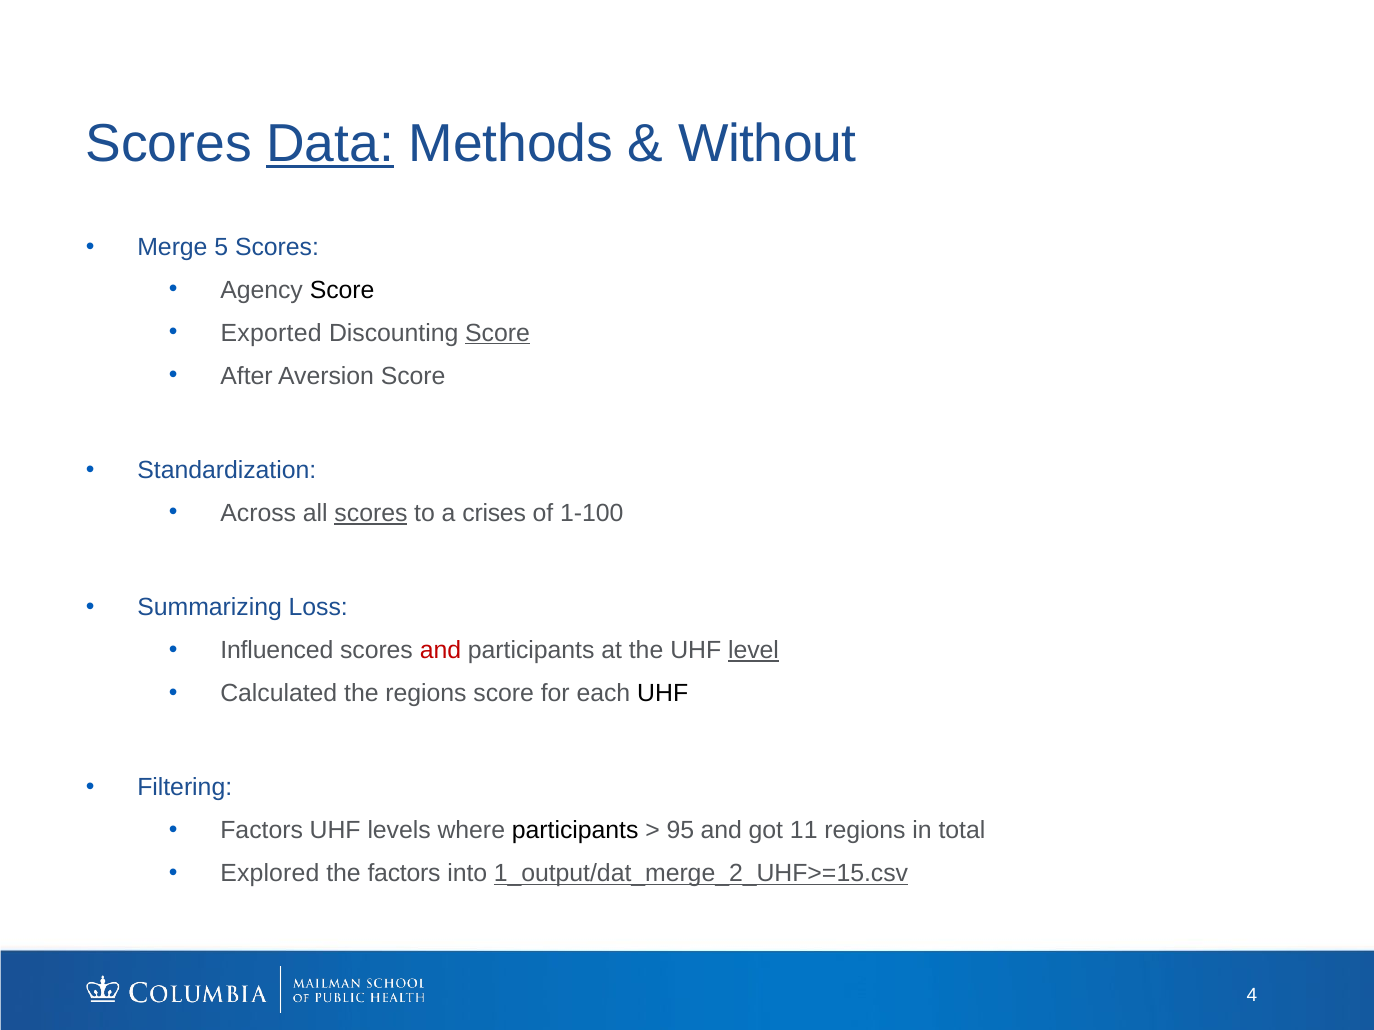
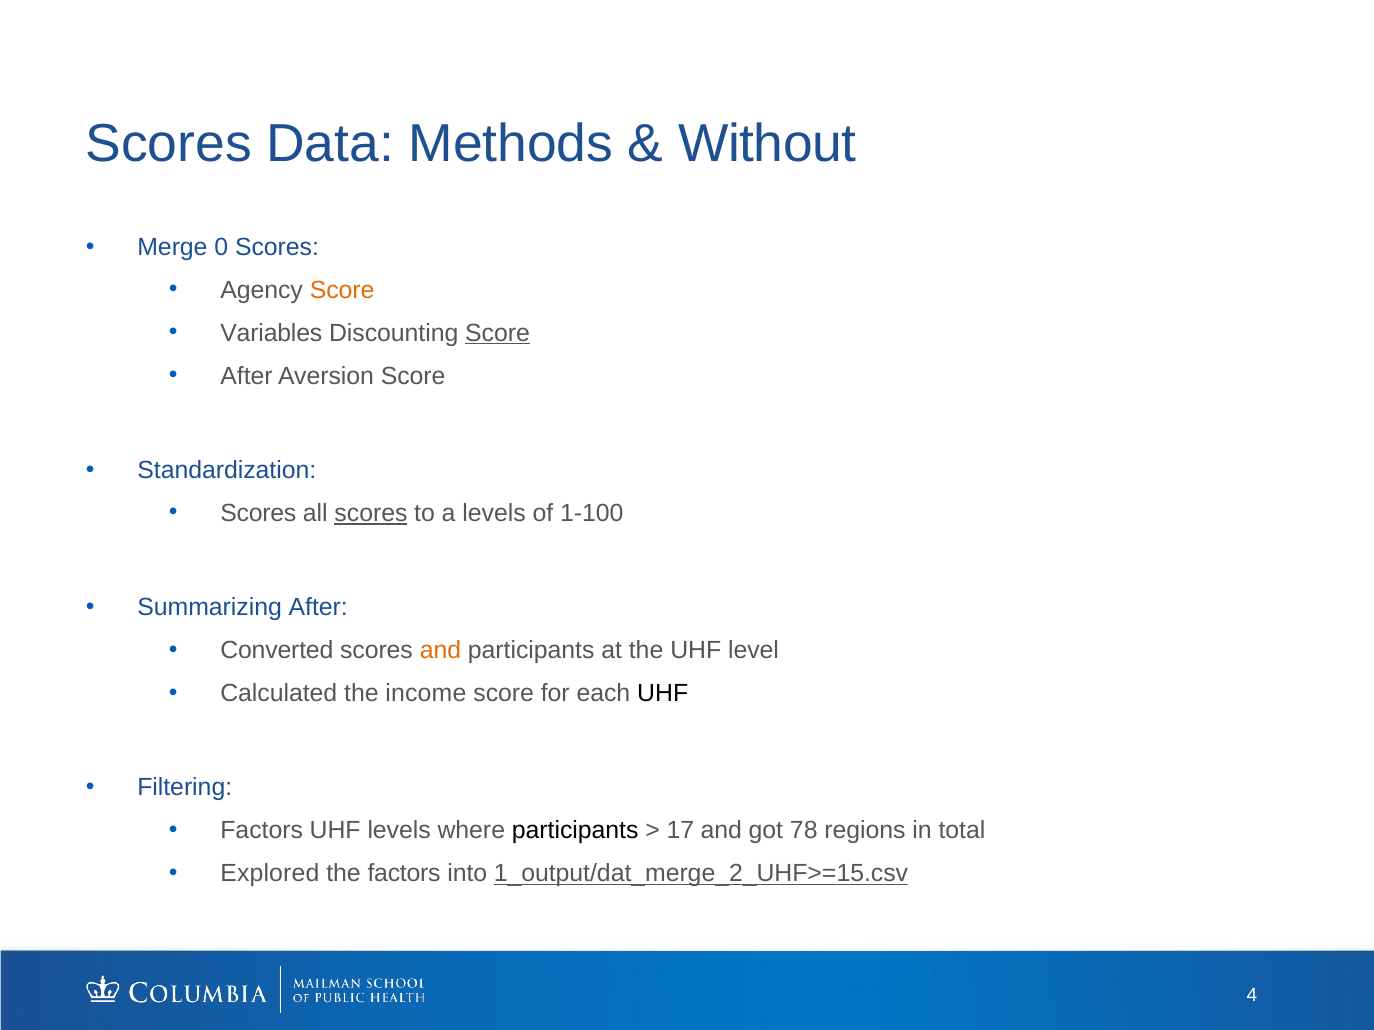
Data underline: present -> none
5: 5 -> 0
Score at (342, 290) colour: black -> orange
Exported: Exported -> Variables
Across at (258, 513): Across -> Scores
a crises: crises -> levels
Summarizing Loss: Loss -> After
Influenced: Influenced -> Converted
and at (440, 651) colour: red -> orange
level underline: present -> none
the regions: regions -> income
95: 95 -> 17
11: 11 -> 78
